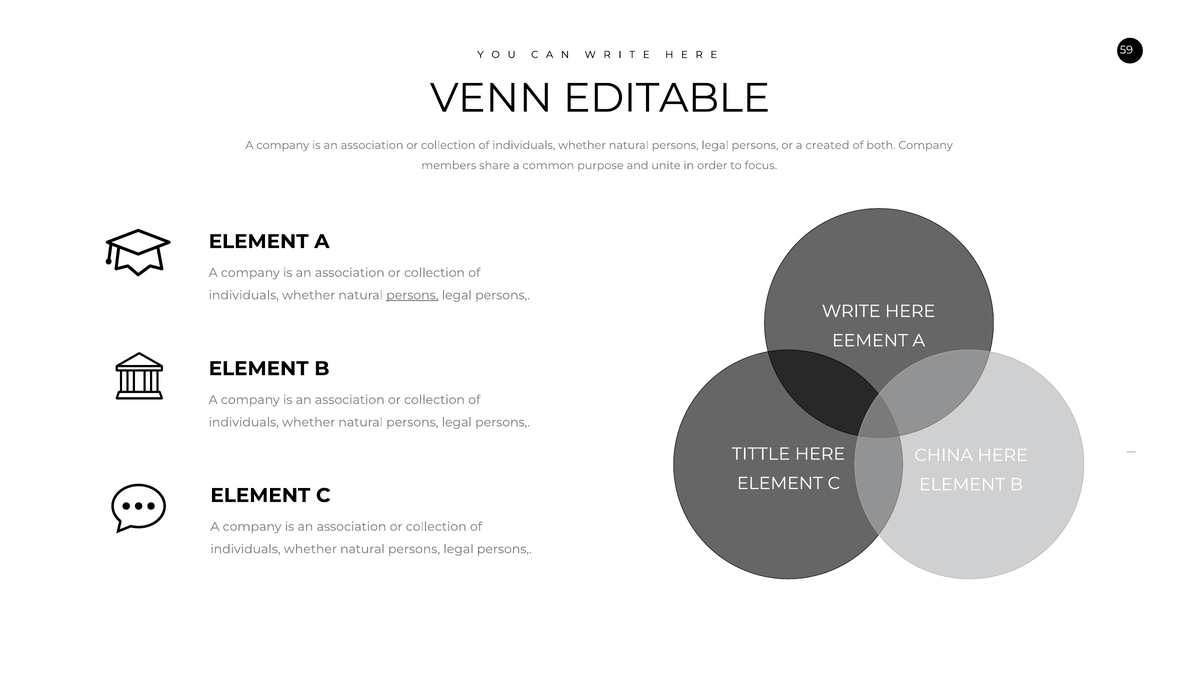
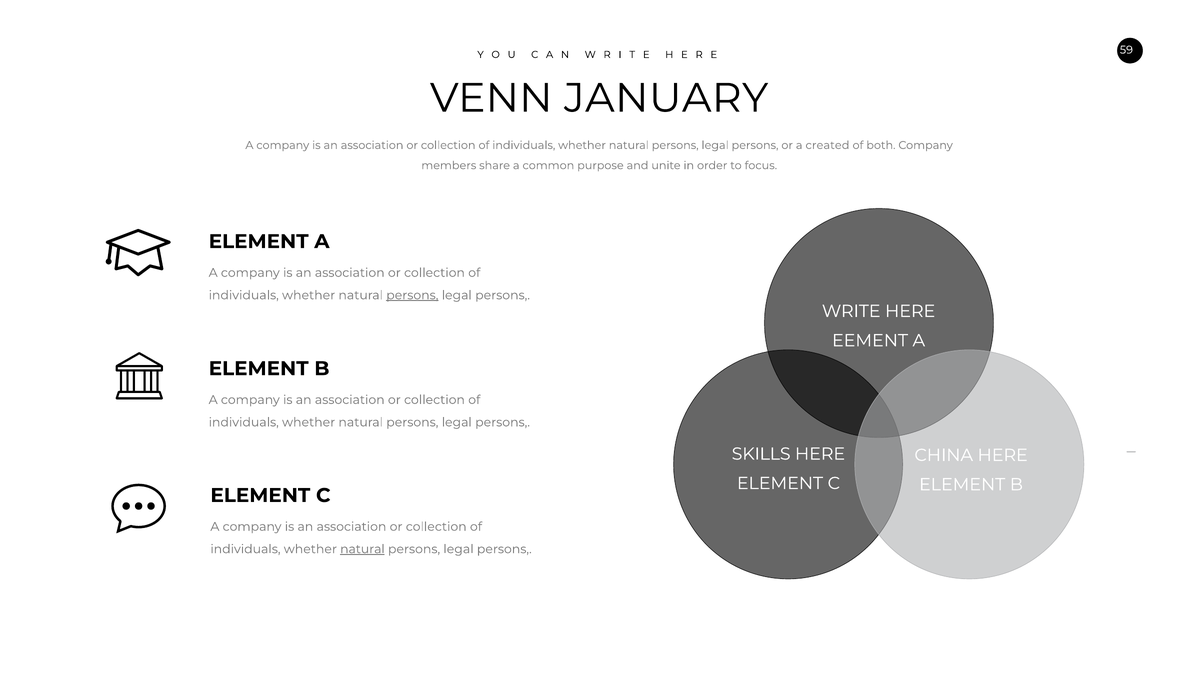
EDITABLE: EDITABLE -> JANUARY
TITTLE: TITTLE -> SKILLS
natural at (362, 549) underline: none -> present
